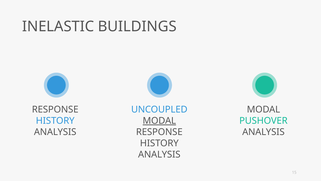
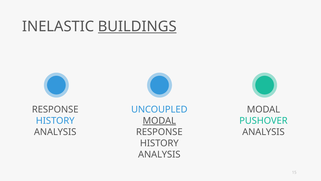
BUILDINGS underline: none -> present
